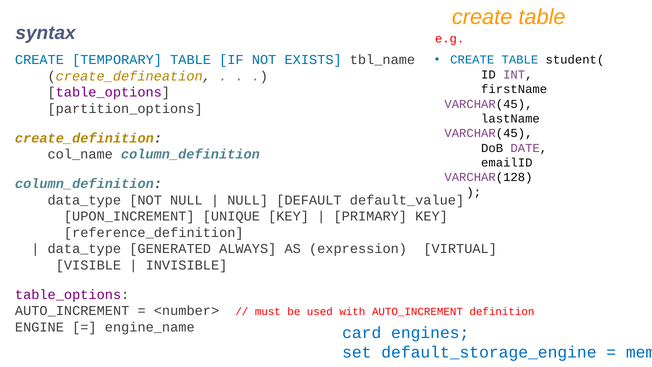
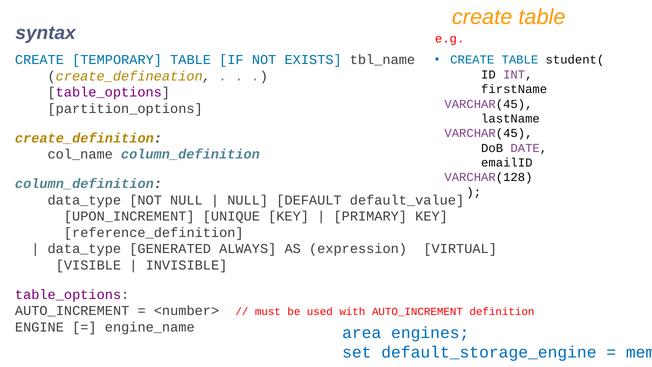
card: card -> area
